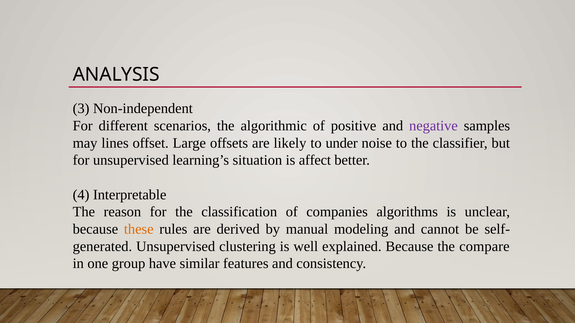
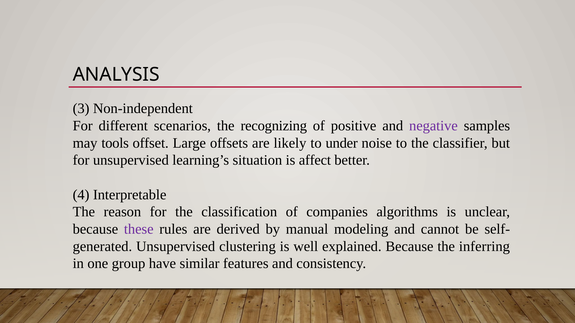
algorithmic: algorithmic -> recognizing
lines: lines -> tools
these colour: orange -> purple
compare: compare -> inferring
